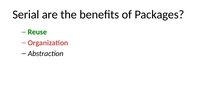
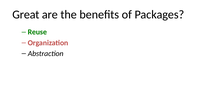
Serial: Serial -> Great
